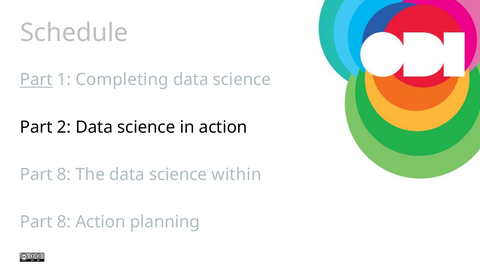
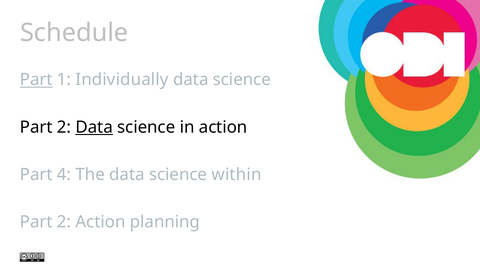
Completing: Completing -> Individually
Data at (94, 127) underline: none -> present
8 at (64, 174): 8 -> 4
8 at (64, 222): 8 -> 2
